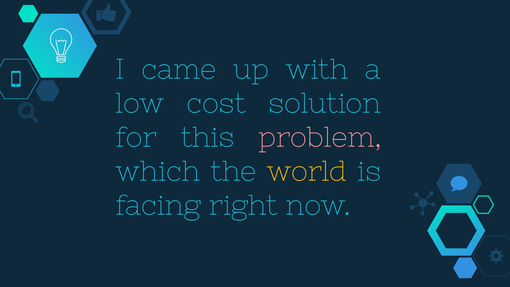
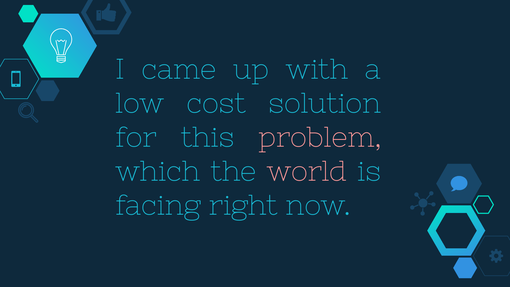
world colour: yellow -> pink
